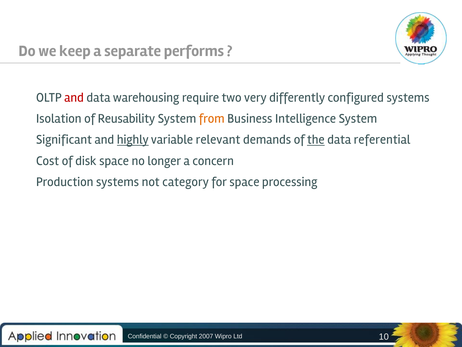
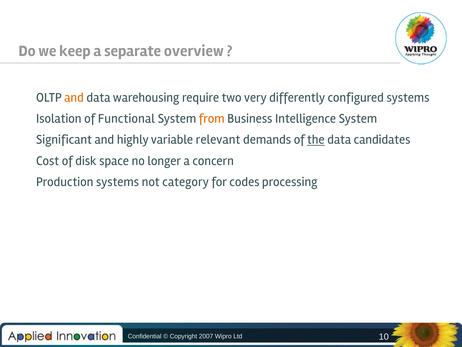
performs: performs -> overview
and at (74, 97) colour: red -> orange
Reusability: Reusability -> Functional
highly underline: present -> none
referential: referential -> candidates
for space: space -> codes
